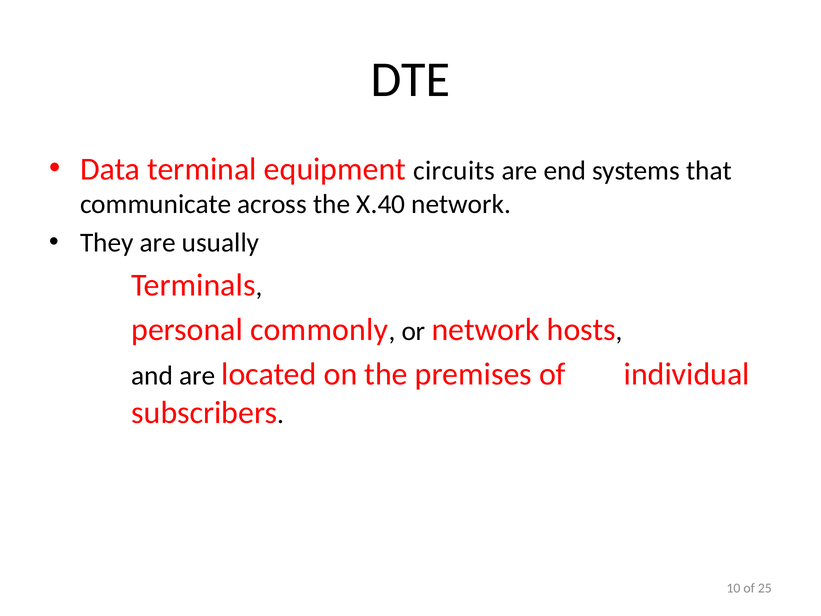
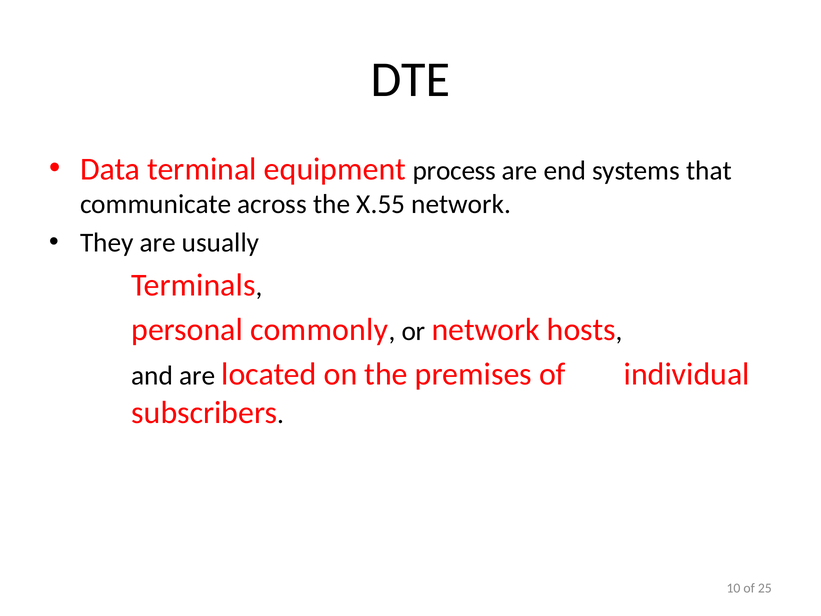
circuits: circuits -> process
X.40: X.40 -> X.55
